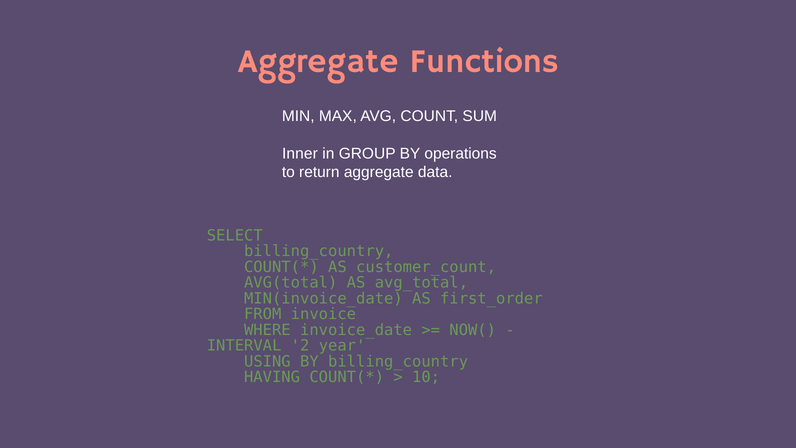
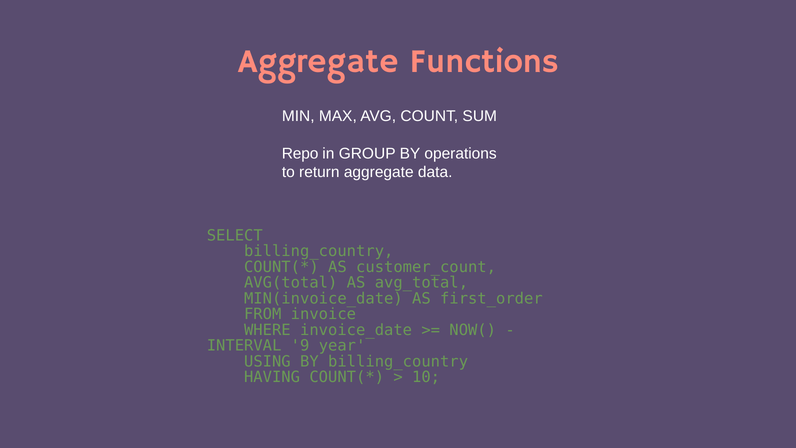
Inner: Inner -> Repo
2: 2 -> 9
